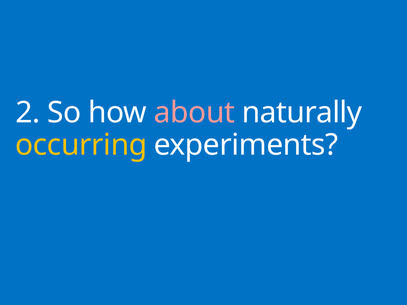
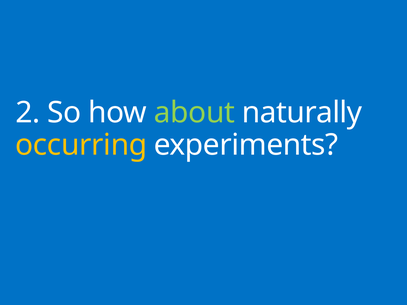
about colour: pink -> light green
